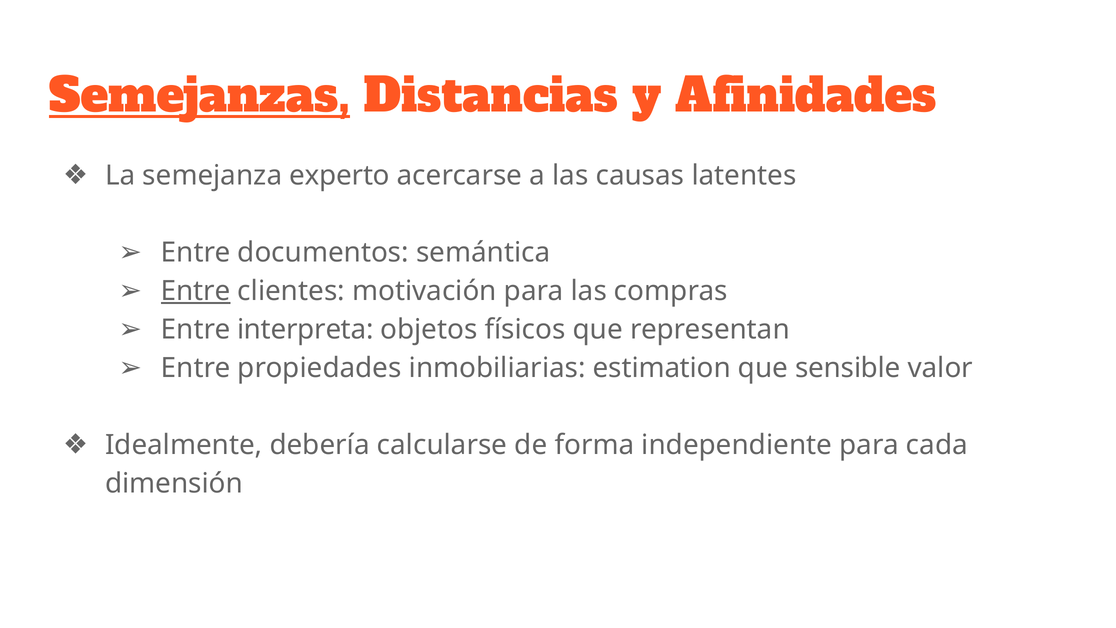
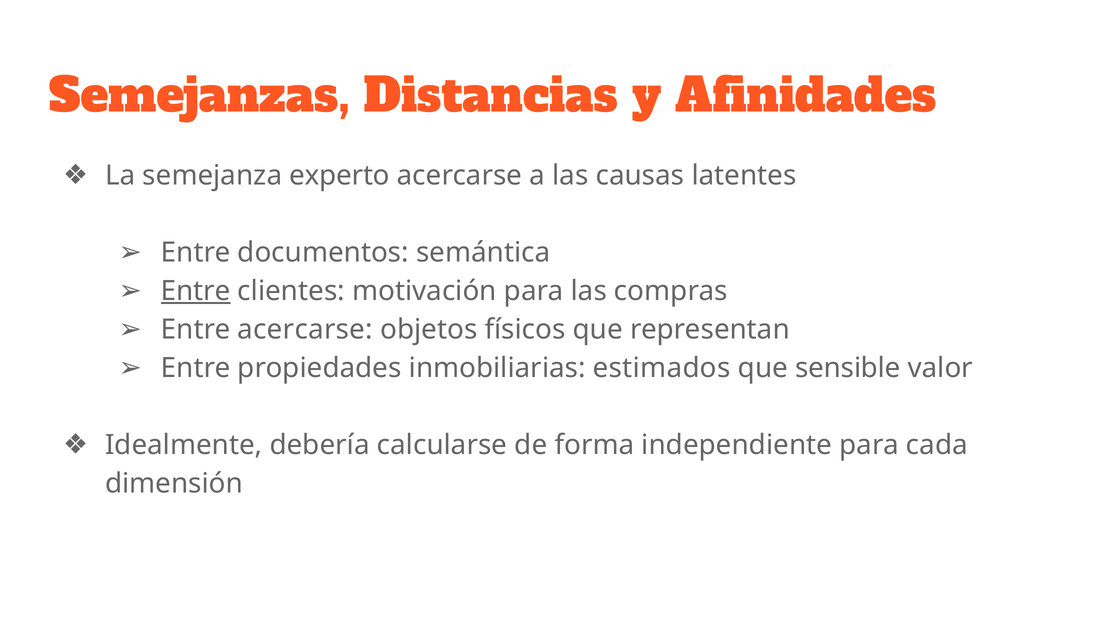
Semejanzas underline: present -> none
Entre interpreta: interpreta -> acercarse
estimation: estimation -> estimados
